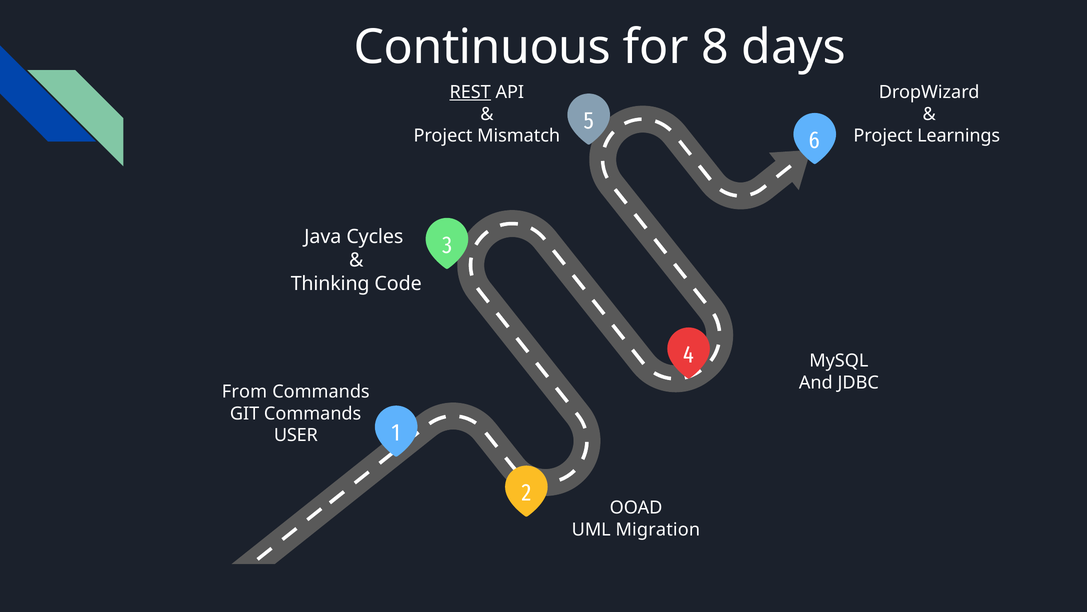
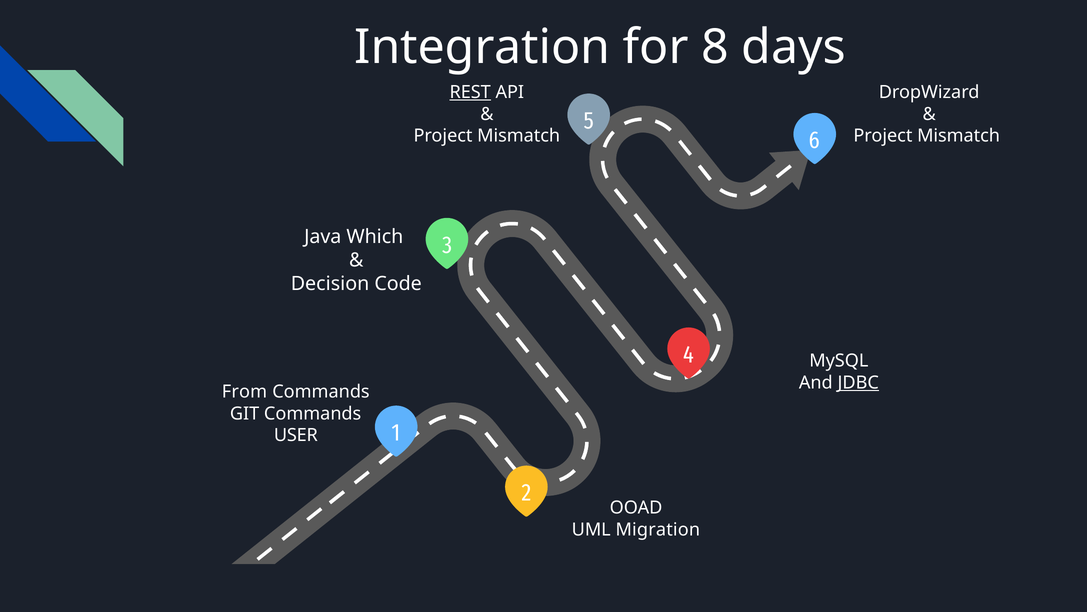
Continuous: Continuous -> Integration
Learnings at (959, 136): Learnings -> Mismatch
Cycles: Cycles -> Which
Thinking: Thinking -> Decision
JDBC underline: none -> present
